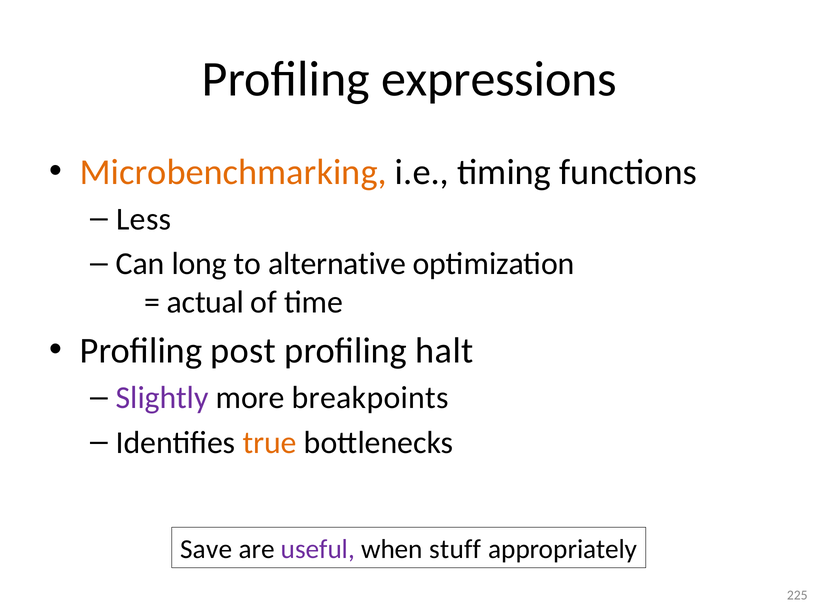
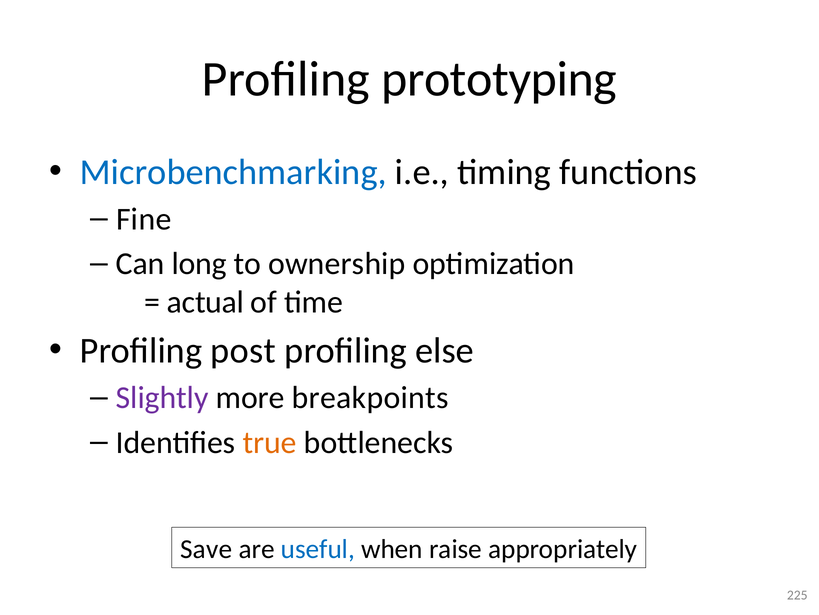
expressions: expressions -> prototyping
Microbenchmarking colour: orange -> blue
Less: Less -> Fine
alternative: alternative -> ownership
halt: halt -> else
useful colour: purple -> blue
stuff: stuff -> raise
